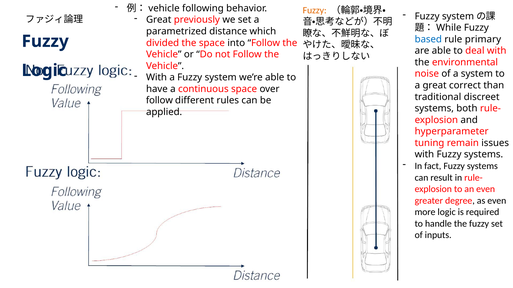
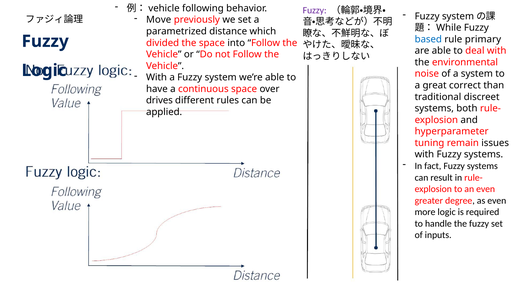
Fuzzy at (315, 10) colour: orange -> purple
Great at (159, 20): Great -> Move
follow at (159, 101): follow -> drives
